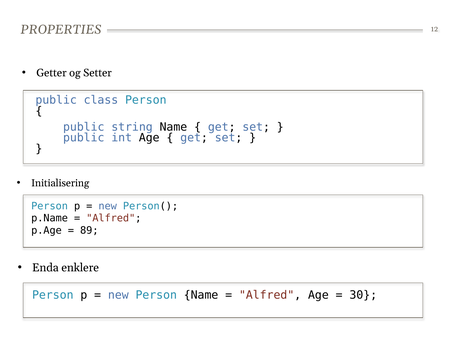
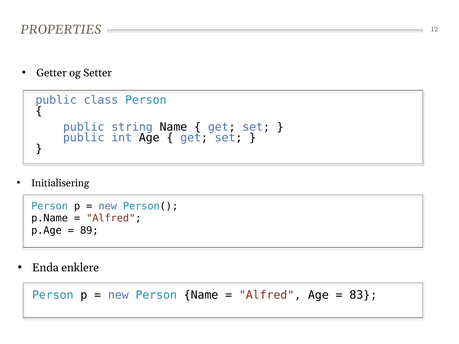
30: 30 -> 83
